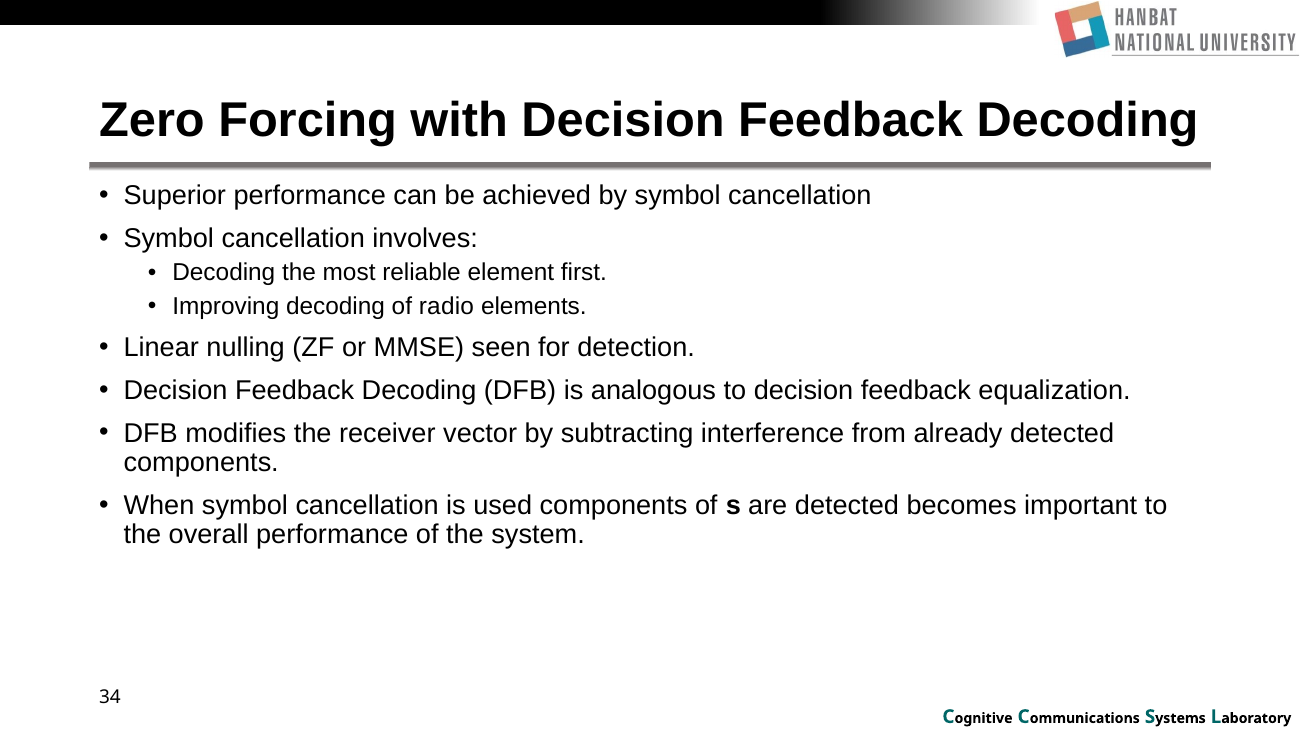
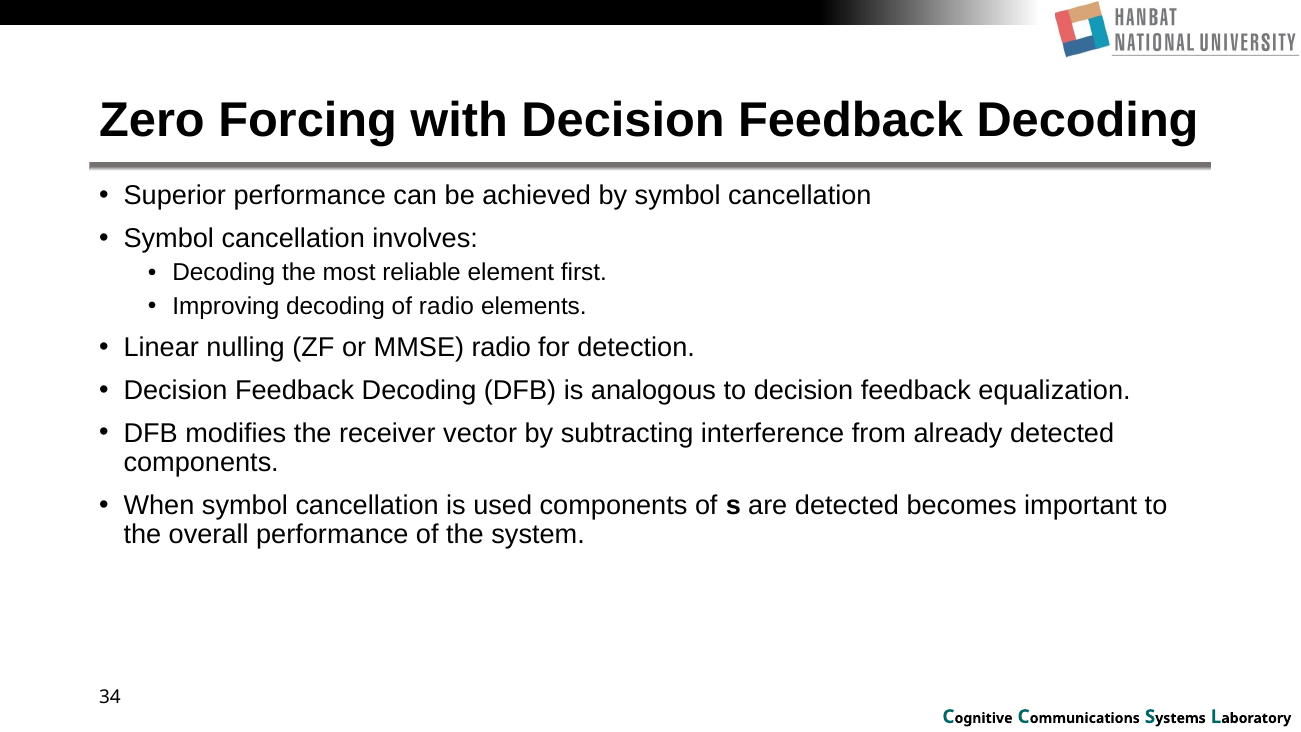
MMSE seen: seen -> radio
